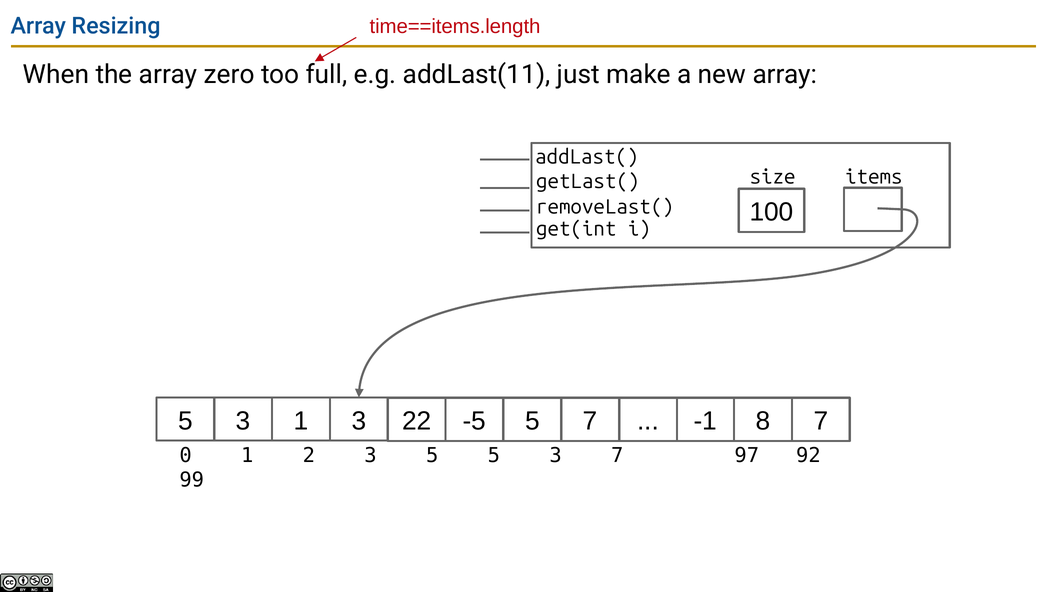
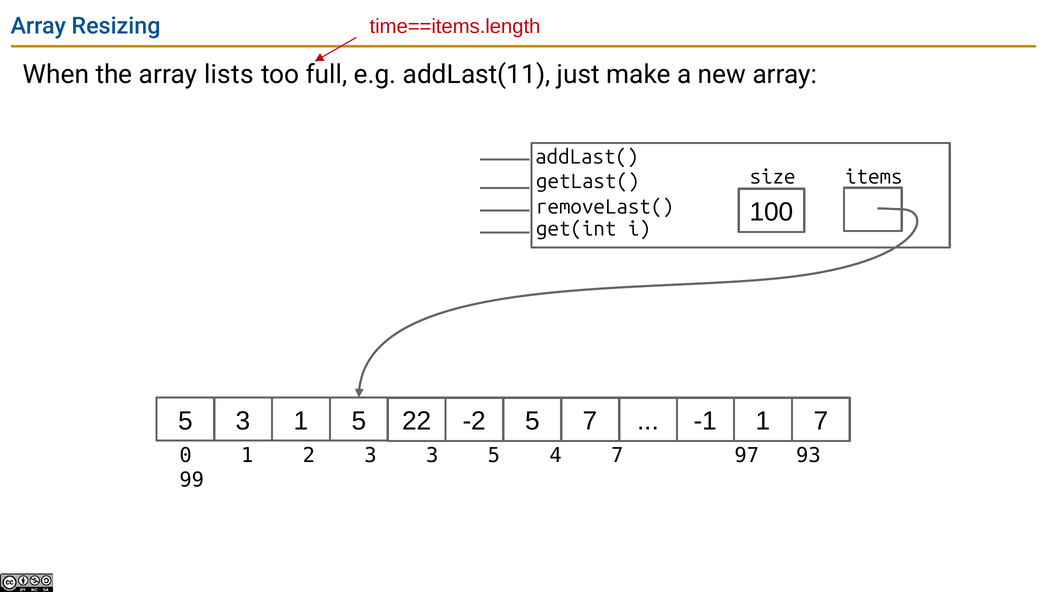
zero: zero -> lists
1 3: 3 -> 5
-5: -5 -> -2
-1 8: 8 -> 1
3 5: 5 -> 3
3 at (556, 455): 3 -> 4
92: 92 -> 93
